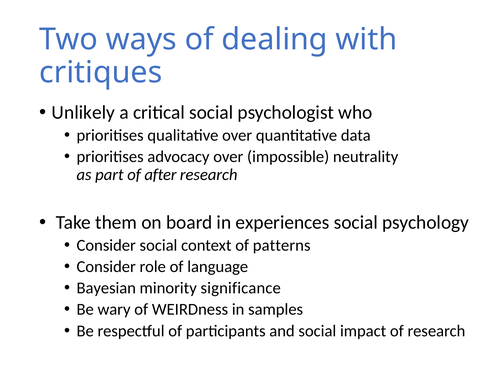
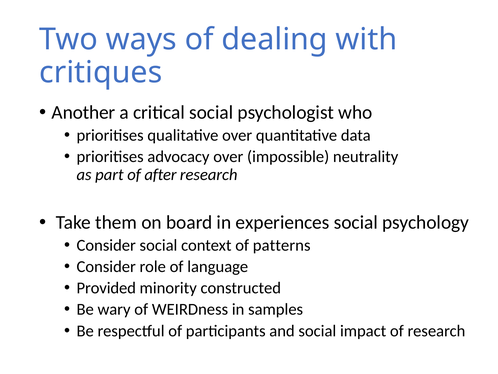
Unlikely: Unlikely -> Another
Bayesian: Bayesian -> Provided
significance: significance -> constructed
